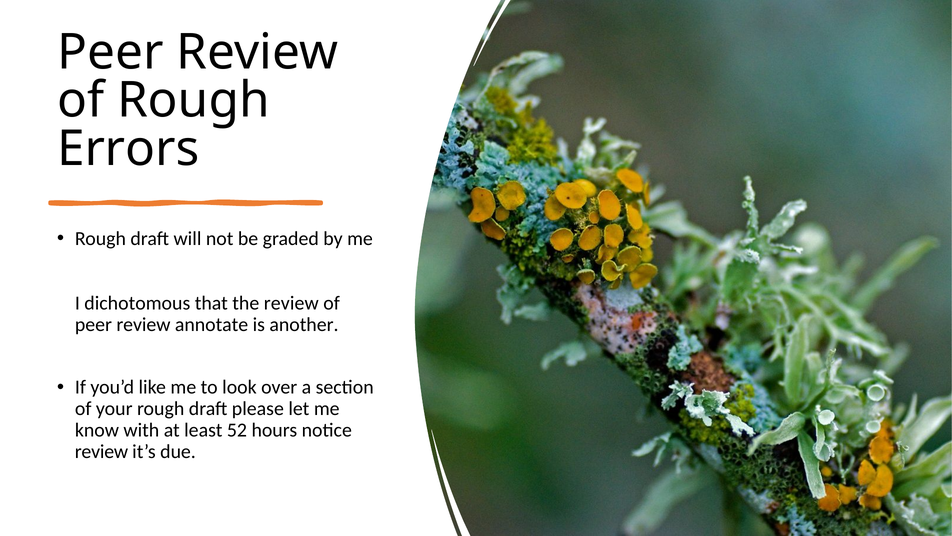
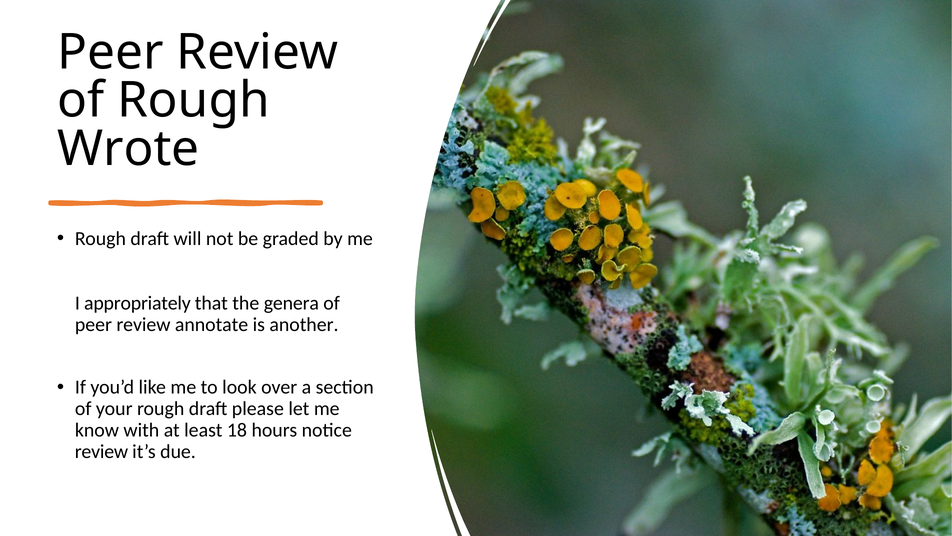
Errors: Errors -> Wrote
dichotomous: dichotomous -> appropriately
the review: review -> genera
52: 52 -> 18
